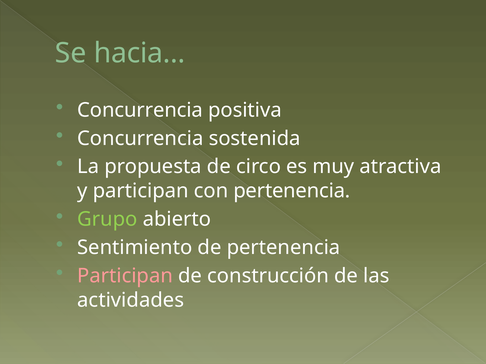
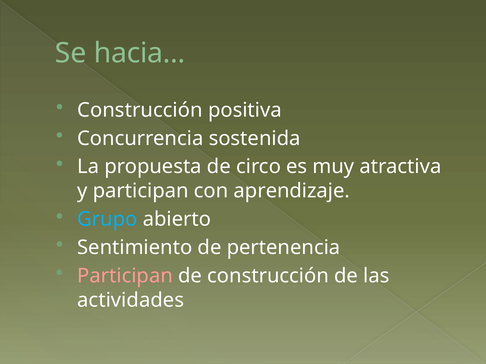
Concurrencia at (140, 110): Concurrencia -> Construcción
con pertenencia: pertenencia -> aprendizaje
Grupo colour: light green -> light blue
